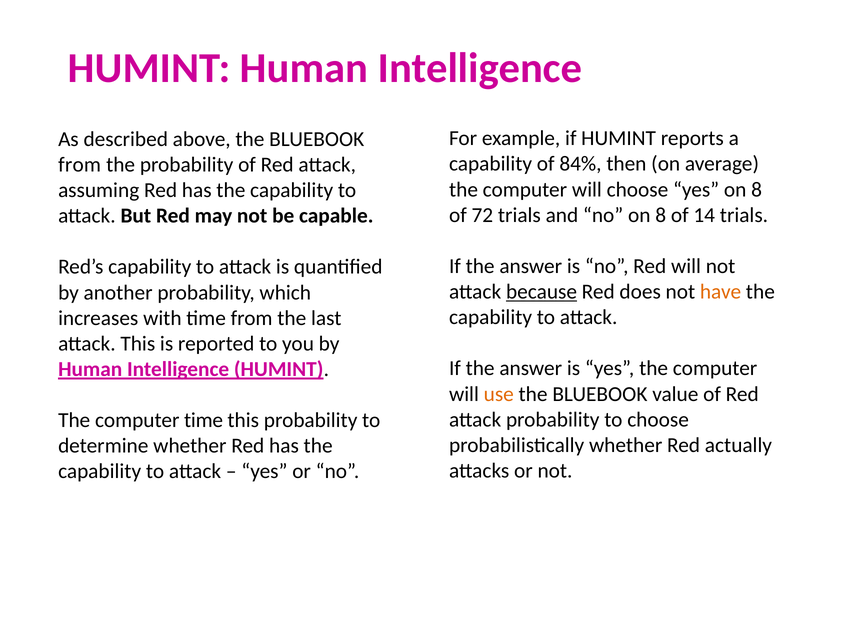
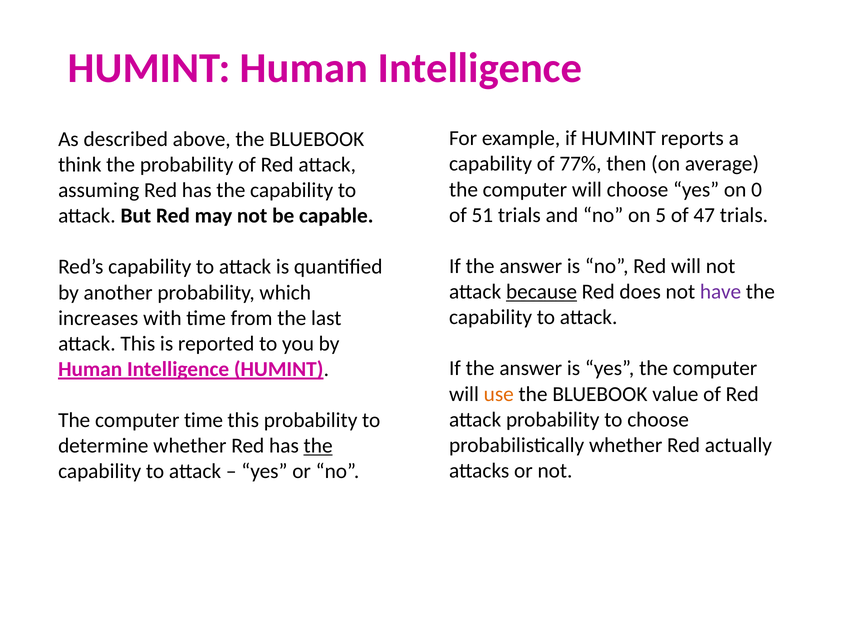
84%: 84% -> 77%
from at (80, 165): from -> think
yes on 8: 8 -> 0
72: 72 -> 51
no on 8: 8 -> 5
14: 14 -> 47
have colour: orange -> purple
the at (318, 446) underline: none -> present
